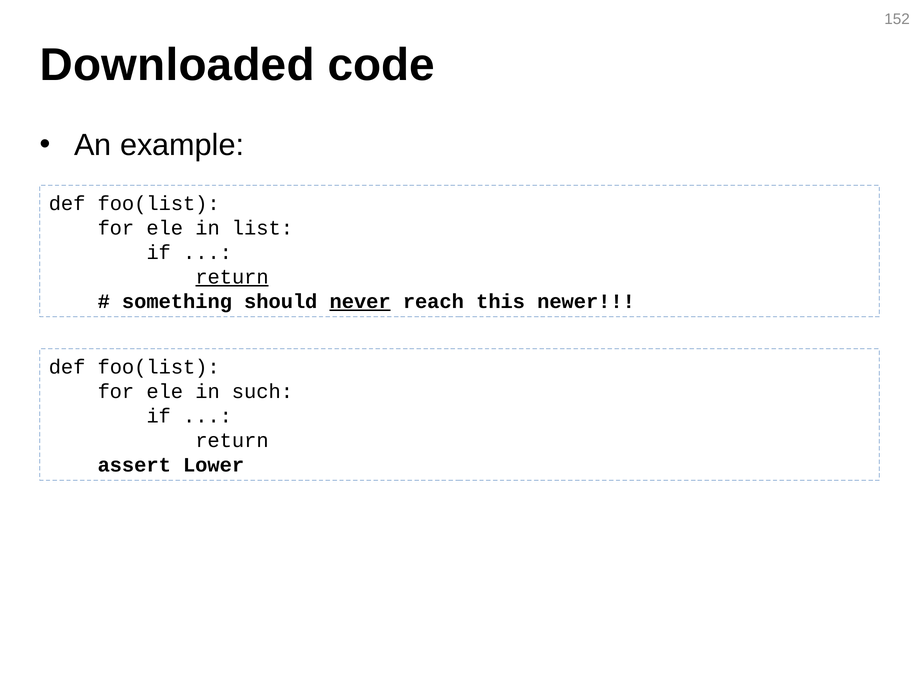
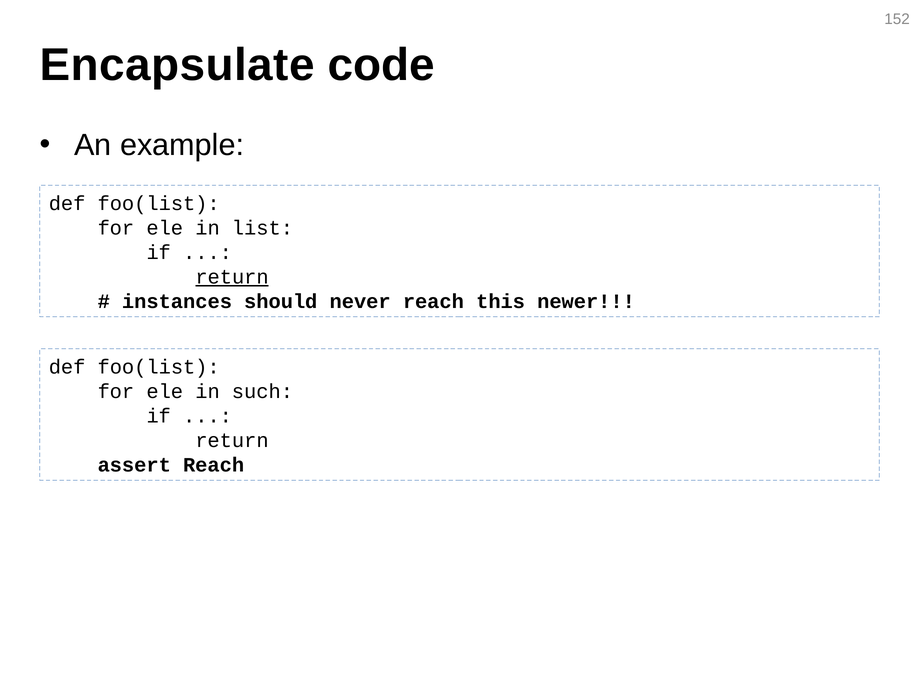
Downloaded: Downloaded -> Encapsulate
something: something -> instances
never underline: present -> none
assert Lower: Lower -> Reach
